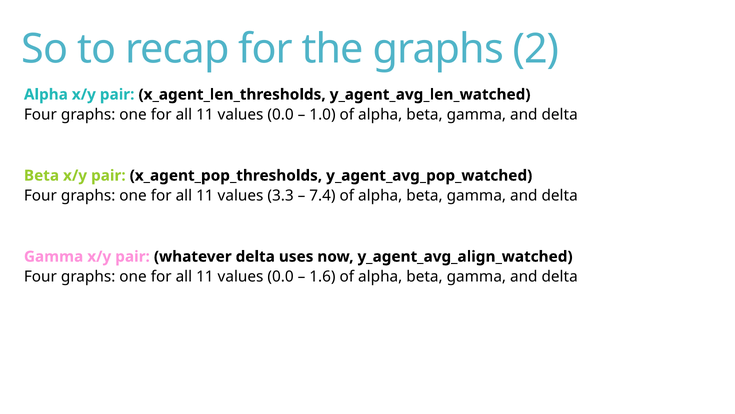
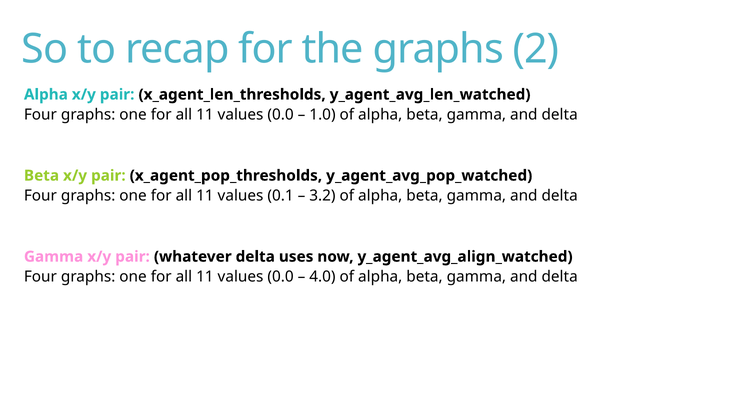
3.3: 3.3 -> 0.1
7.4: 7.4 -> 3.2
1.6: 1.6 -> 4.0
